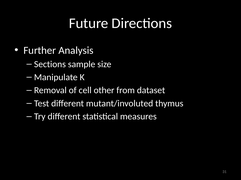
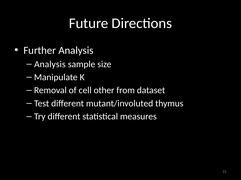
Sections at (50, 64): Sections -> Analysis
